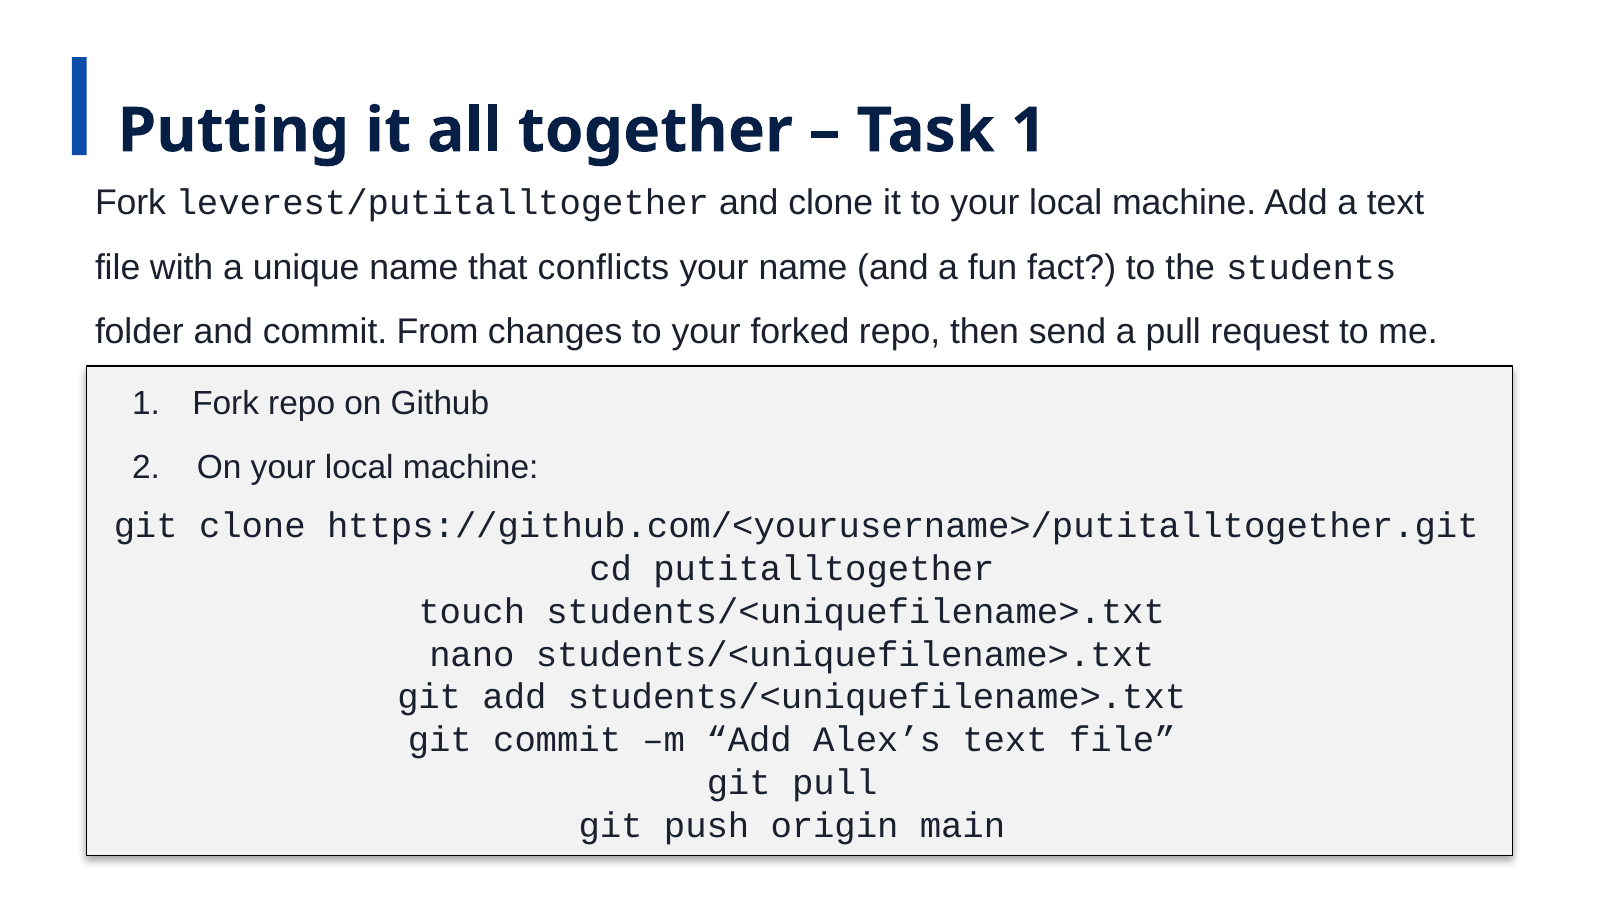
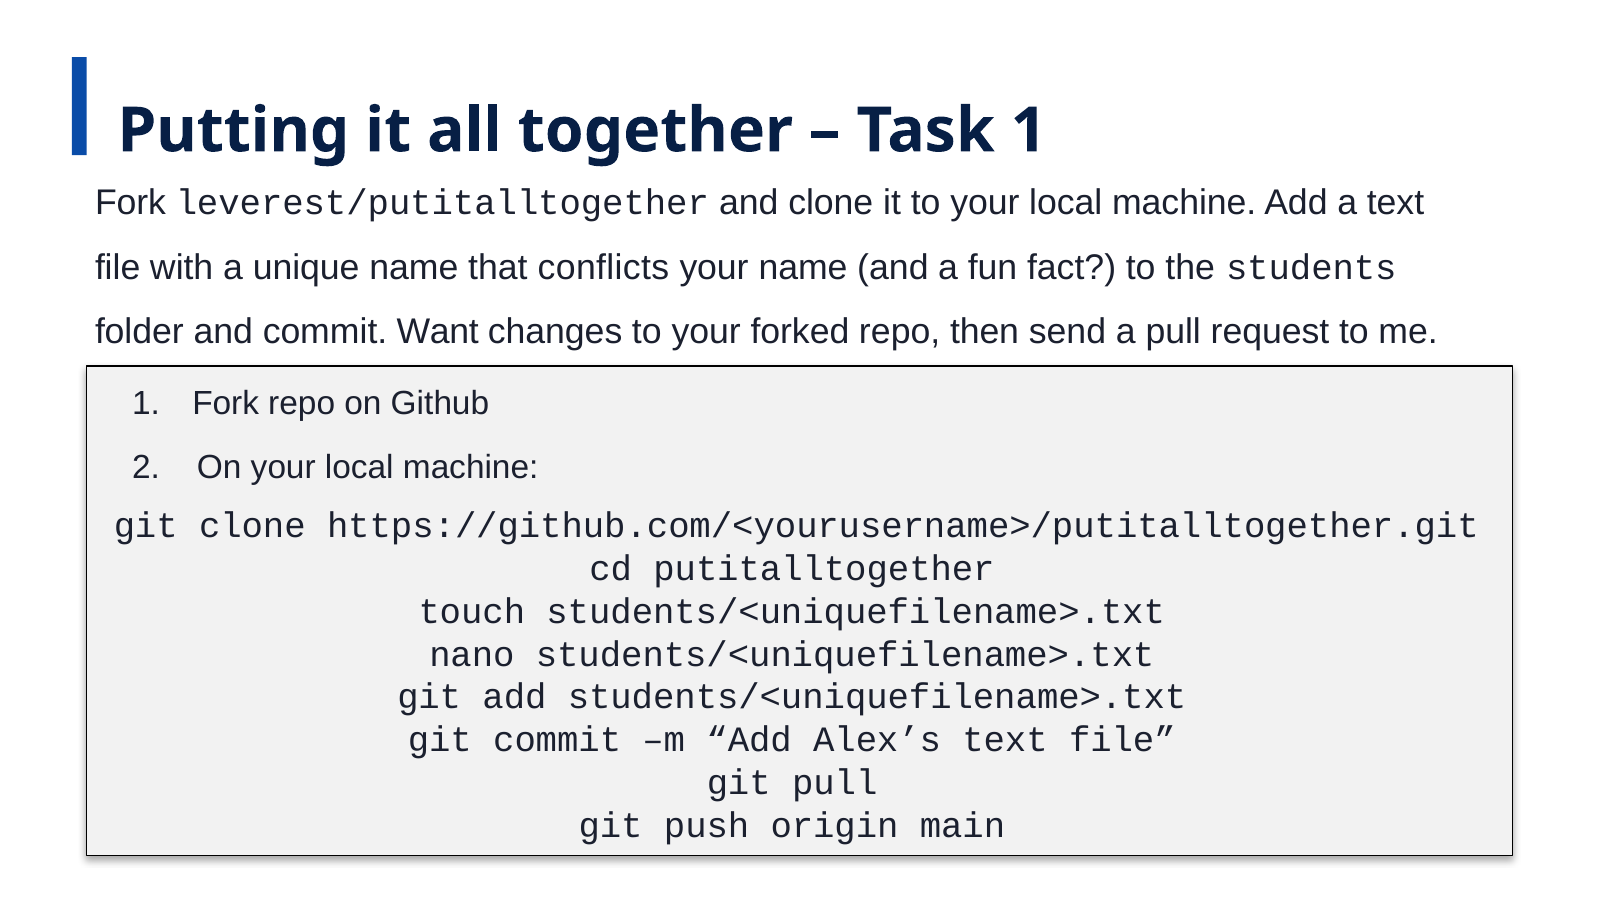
From: From -> Want
